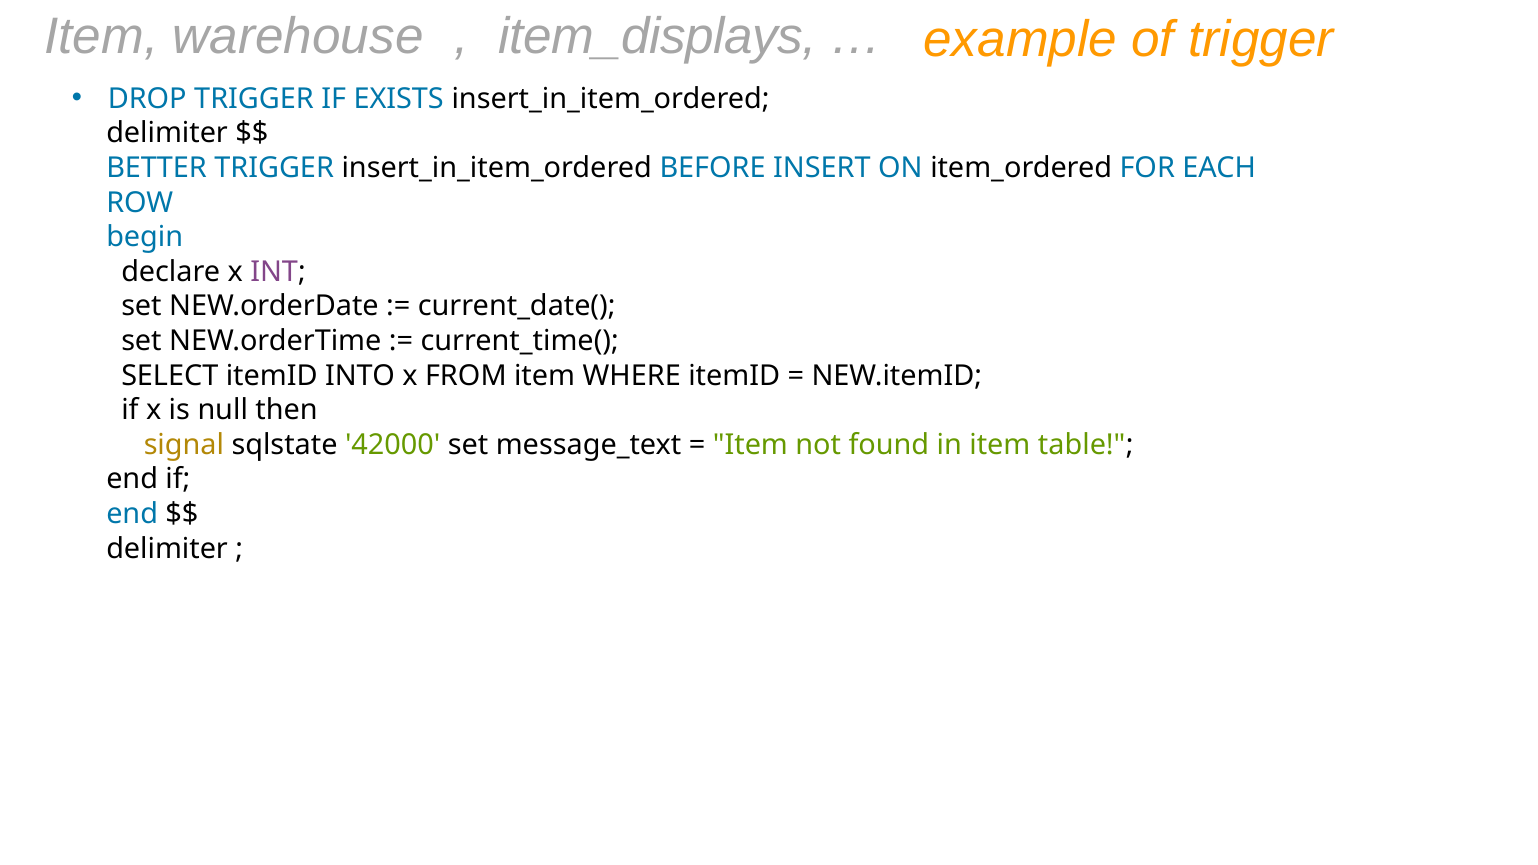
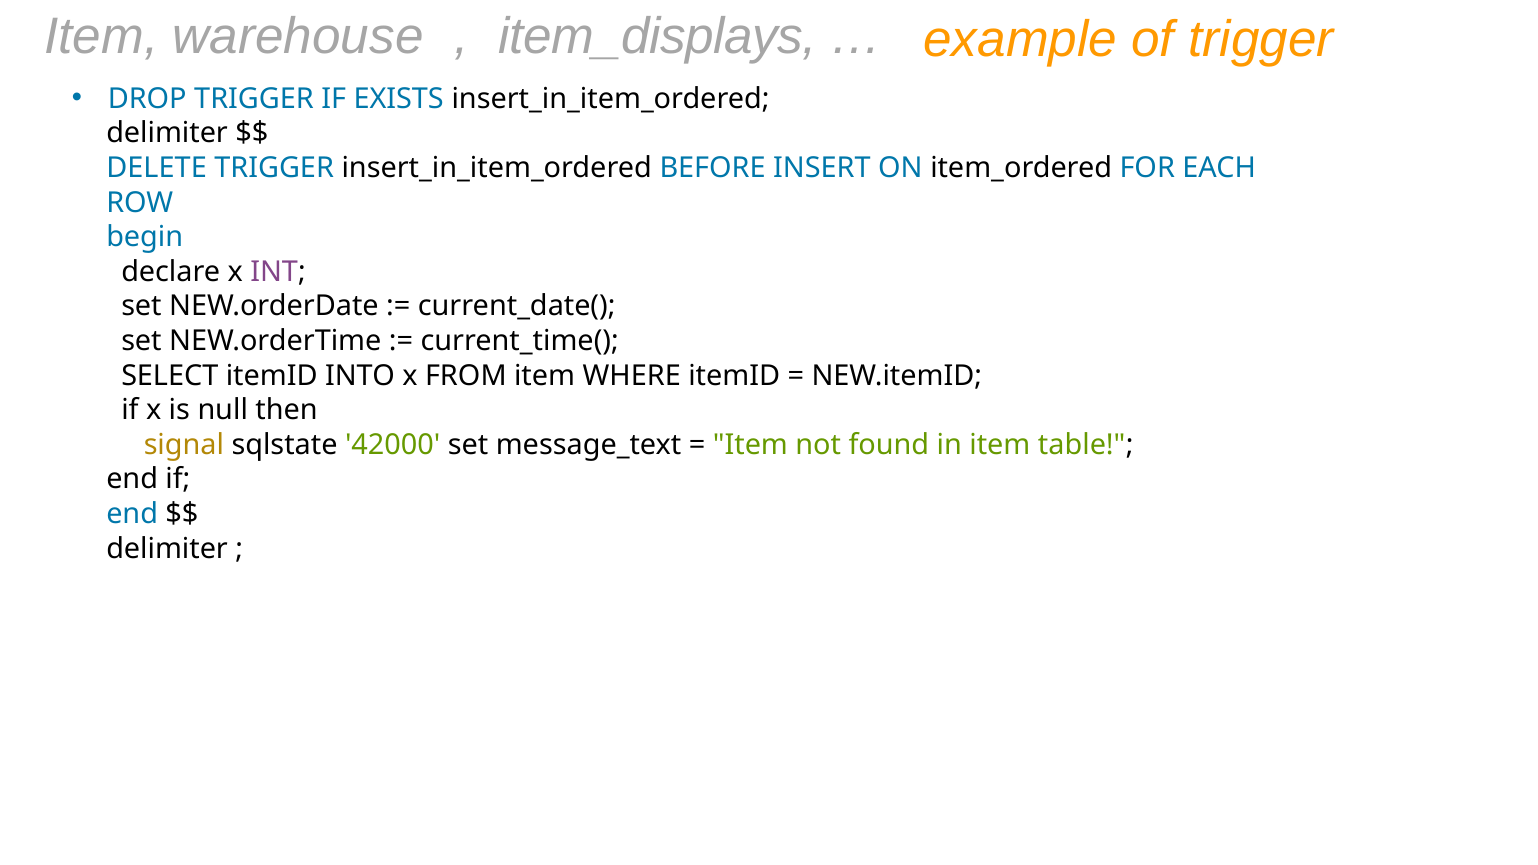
BETTER: BETTER -> DELETE
